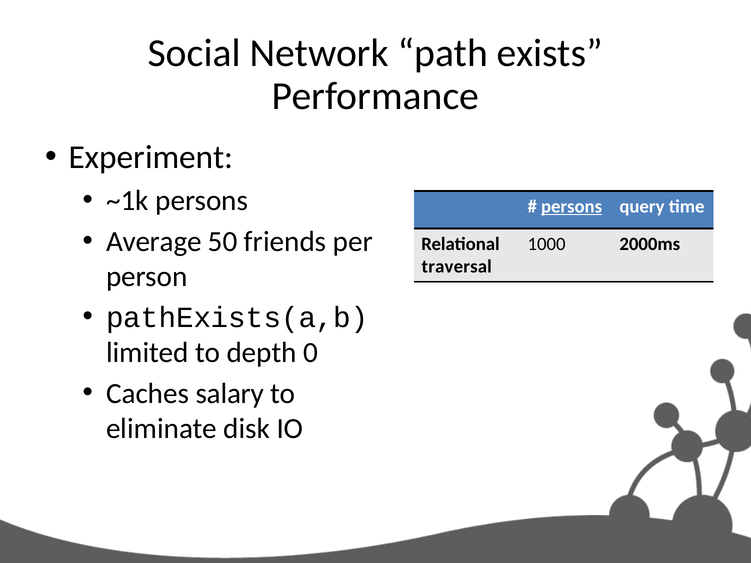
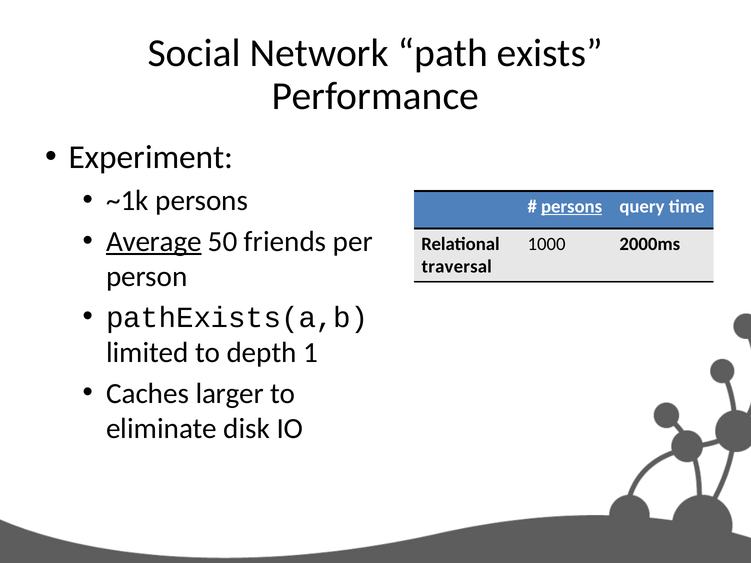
Average underline: none -> present
0: 0 -> 1
salary: salary -> larger
